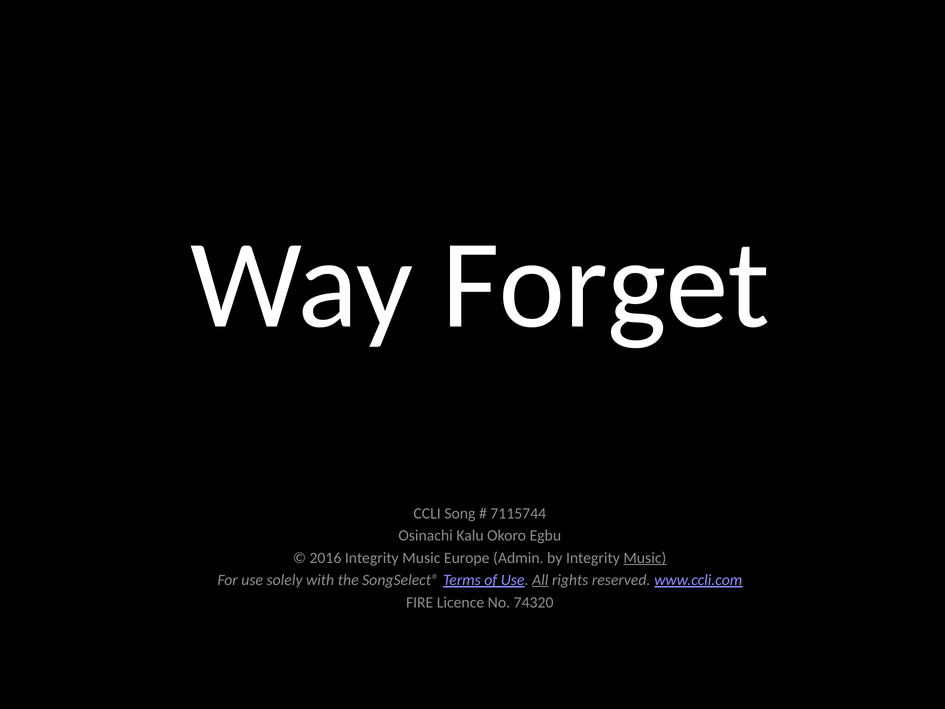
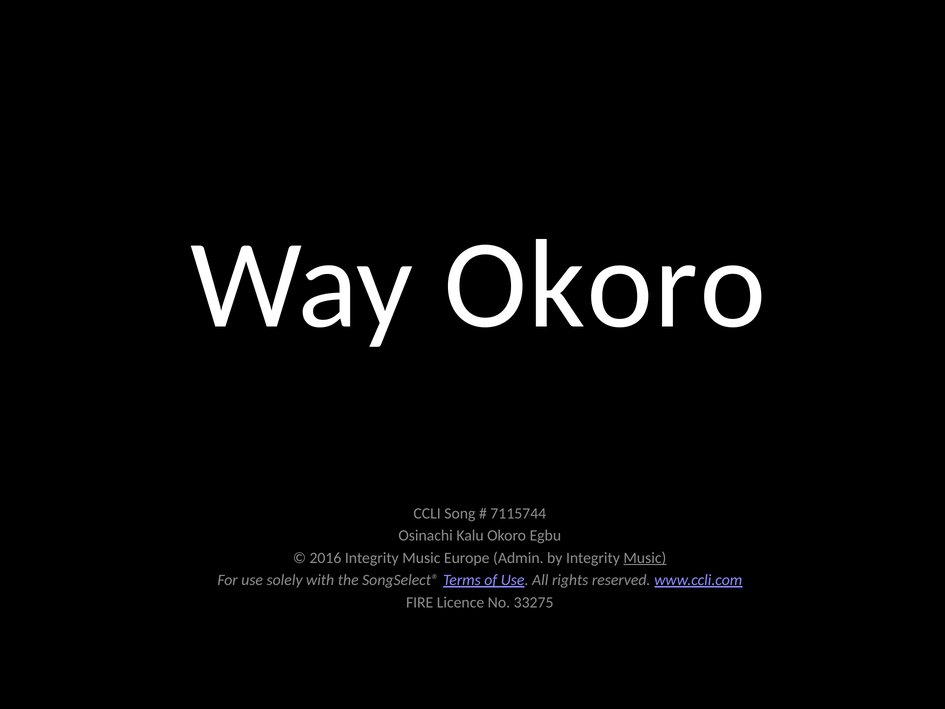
Way Forget: Forget -> Okoro
All underline: present -> none
74320: 74320 -> 33275
